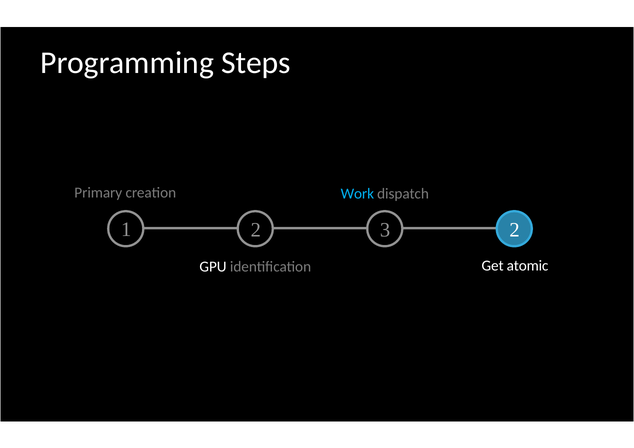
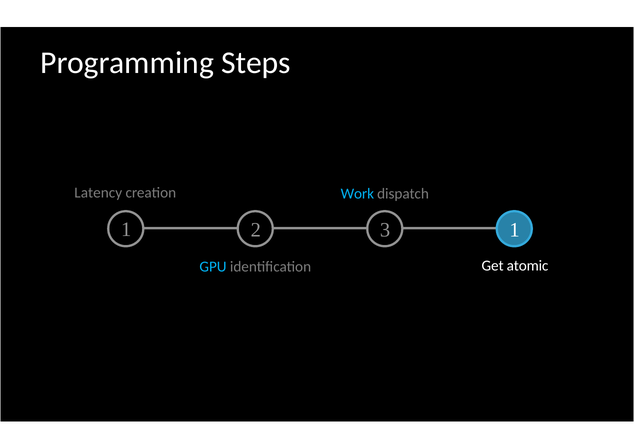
Primary: Primary -> Latency
3 2: 2 -> 1
GPU colour: white -> light blue
